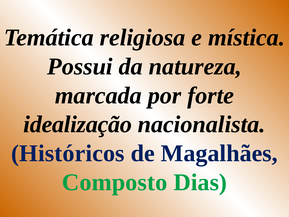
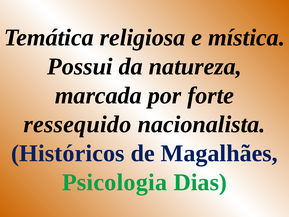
idealização: idealização -> ressequido
Composto: Composto -> Psicologia
